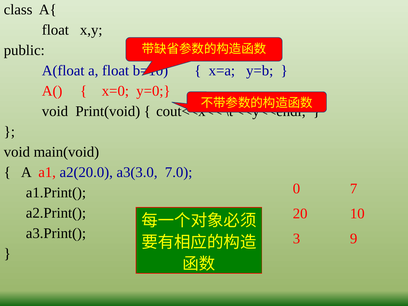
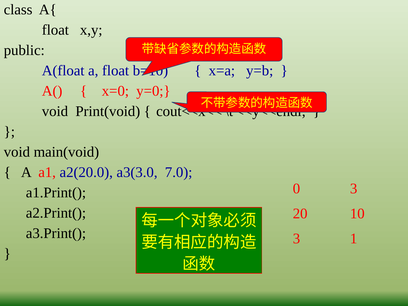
0 7: 7 -> 3
9: 9 -> 1
